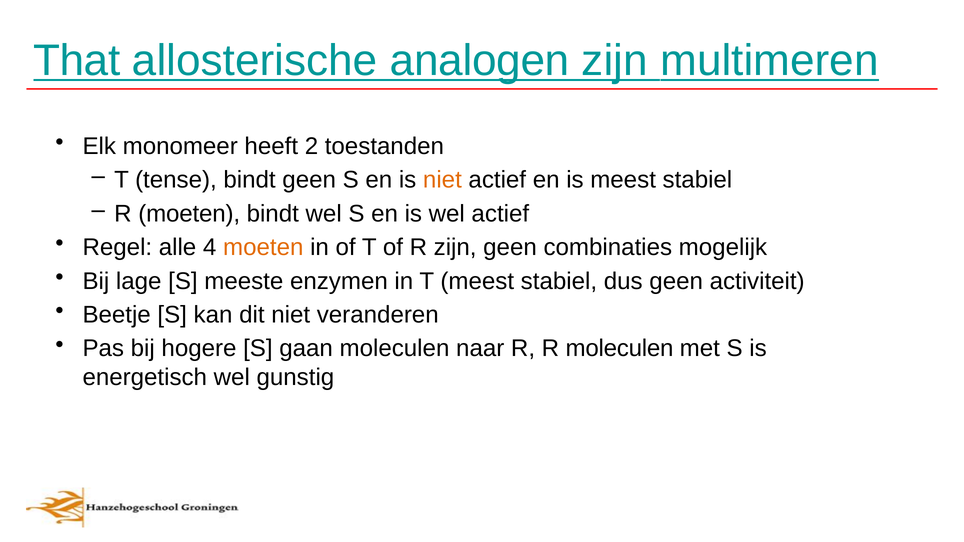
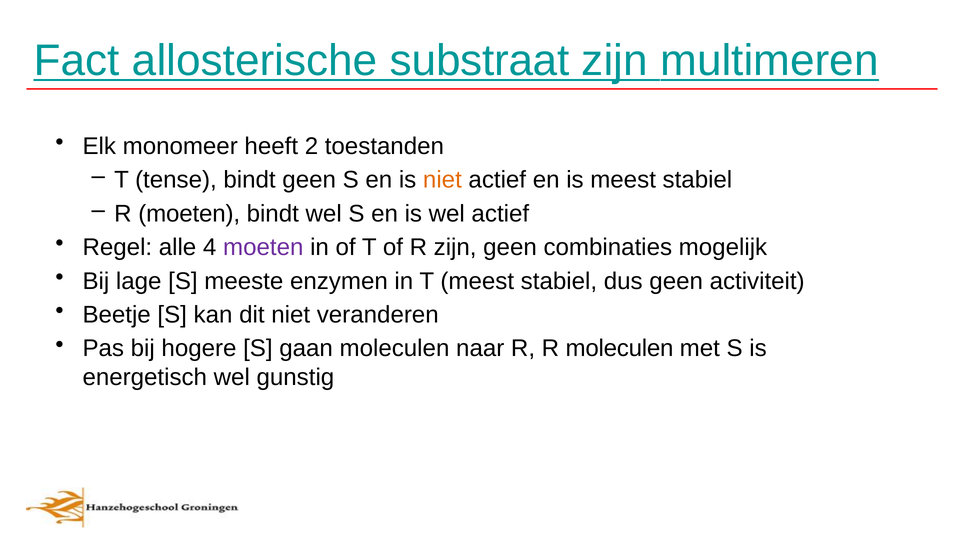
That: That -> Fact
analogen: analogen -> substraat
moeten at (263, 247) colour: orange -> purple
